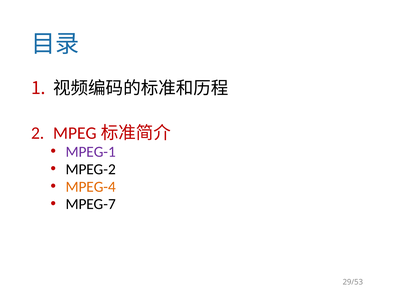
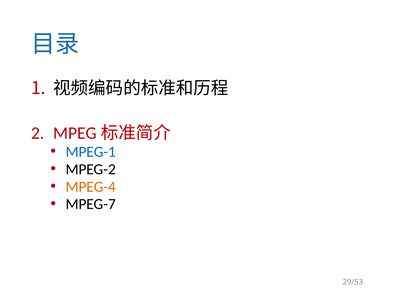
MPEG-1 colour: purple -> blue
